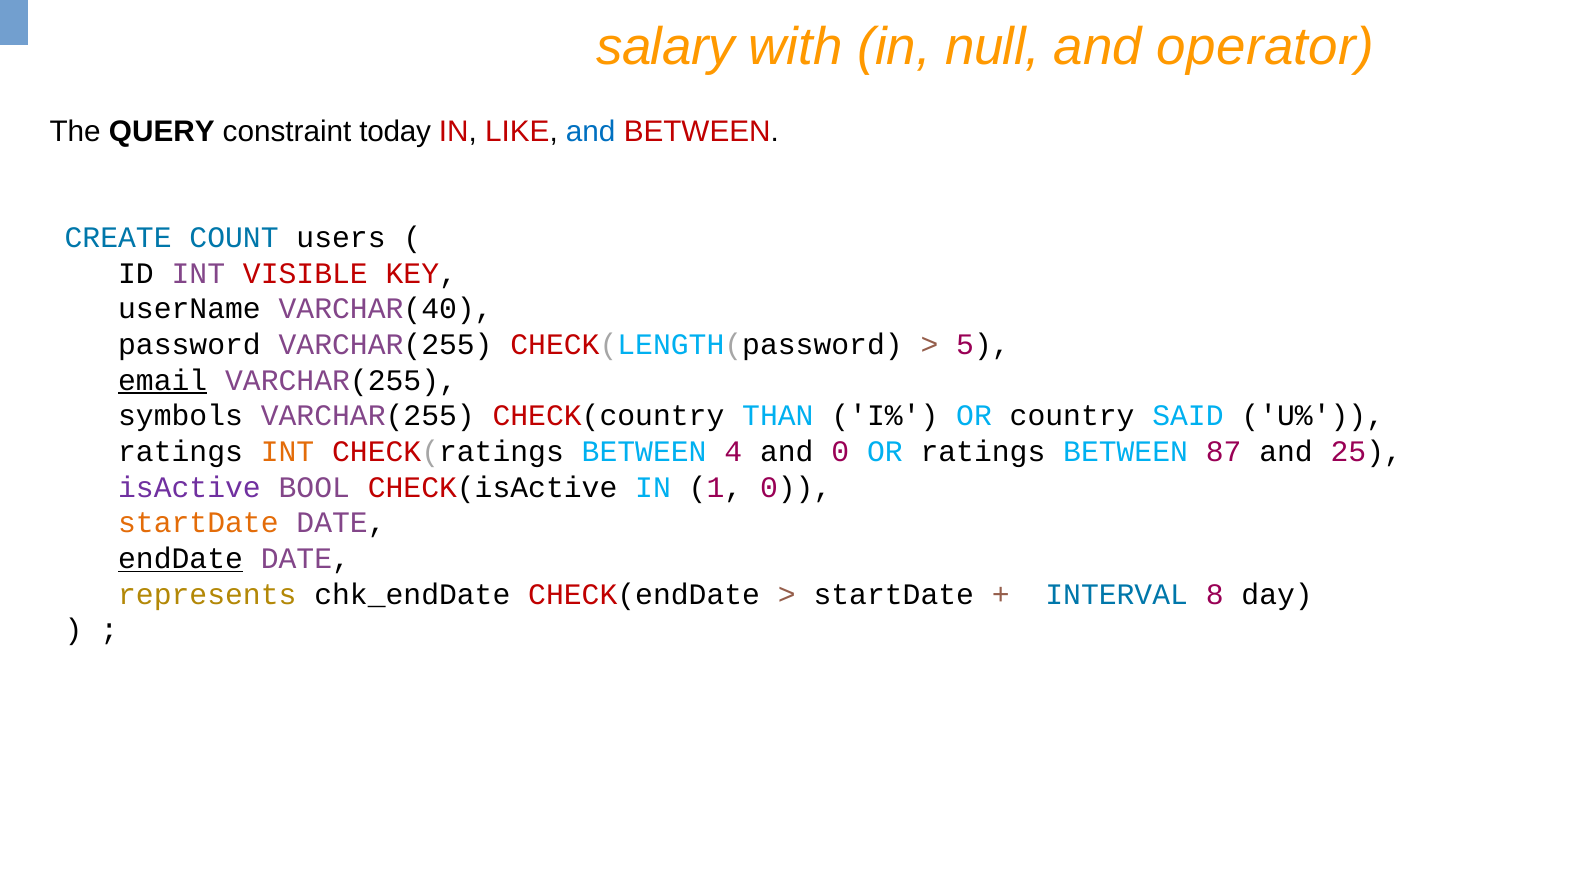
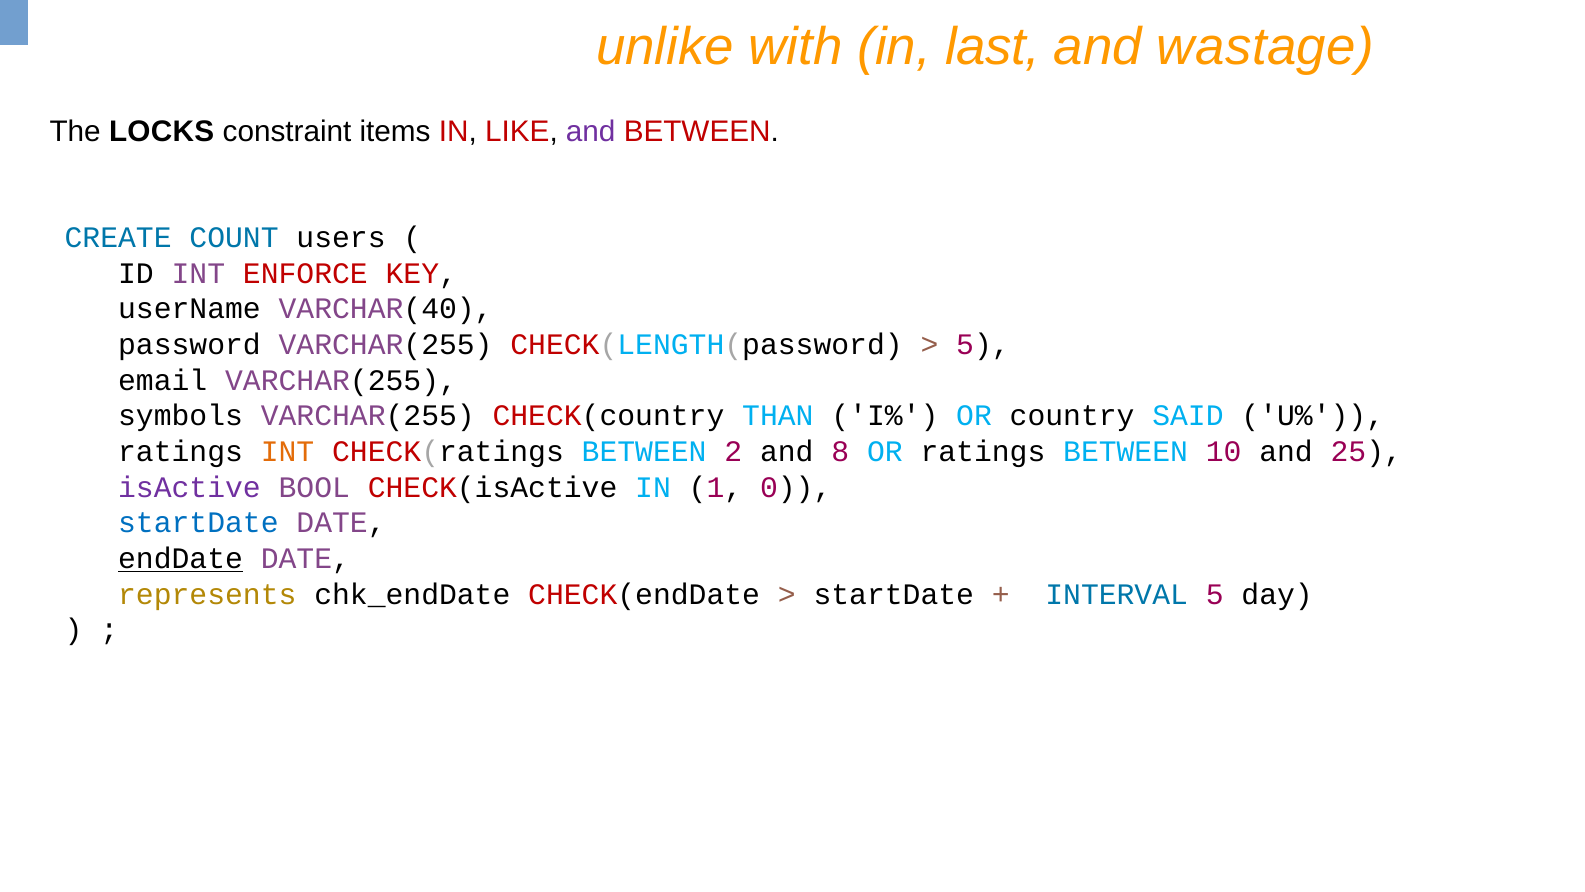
salary: salary -> unlike
null: null -> last
operator: operator -> wastage
QUERY: QUERY -> LOCKS
today: today -> items
and at (591, 132) colour: blue -> purple
VISIBLE: VISIBLE -> ENFORCE
email underline: present -> none
4: 4 -> 2
and 0: 0 -> 8
87: 87 -> 10
startDate at (198, 523) colour: orange -> blue
INTERVAL 8: 8 -> 5
